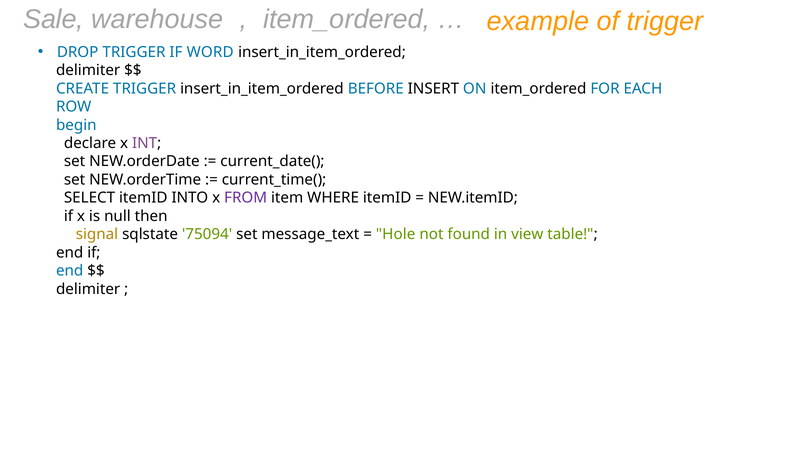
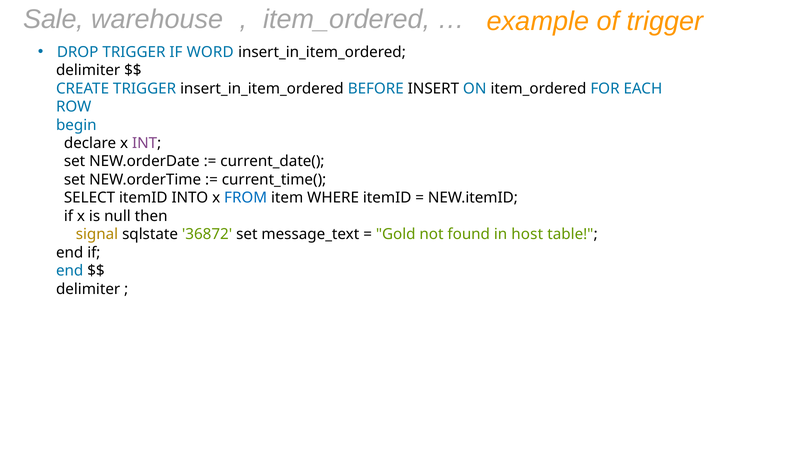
FROM colour: purple -> blue
75094: 75094 -> 36872
Hole: Hole -> Gold
view: view -> host
